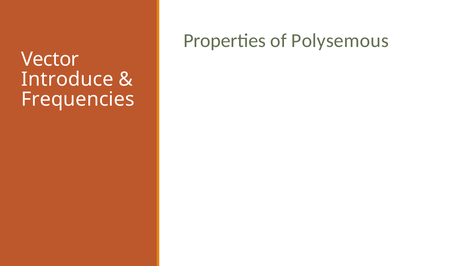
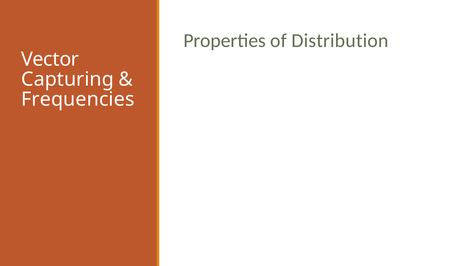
Polysemous: Polysemous -> Distribution
Introduce: Introduce -> Capturing
